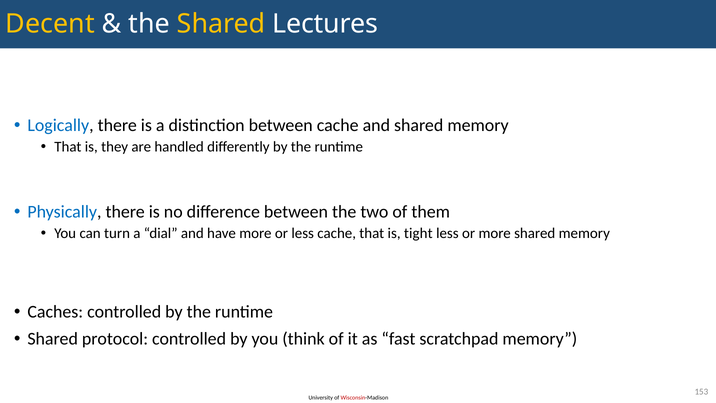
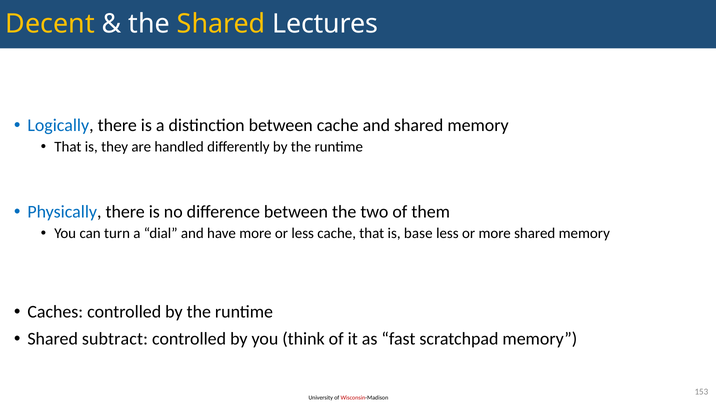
tight: tight -> base
protocol: protocol -> subtract
